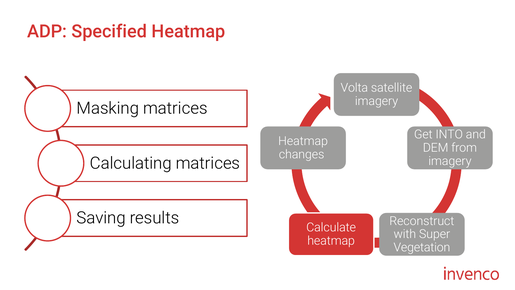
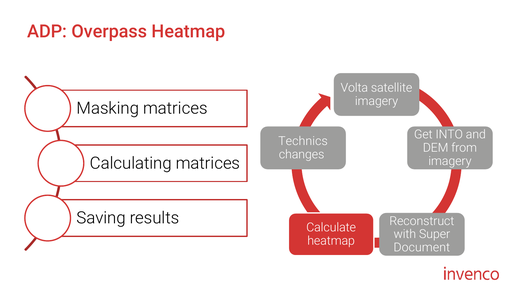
Specified: Specified -> Overpass
Heatmap at (303, 141): Heatmap -> Technics
Vegetation: Vegetation -> Document
